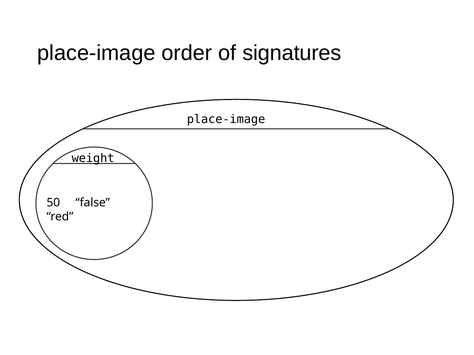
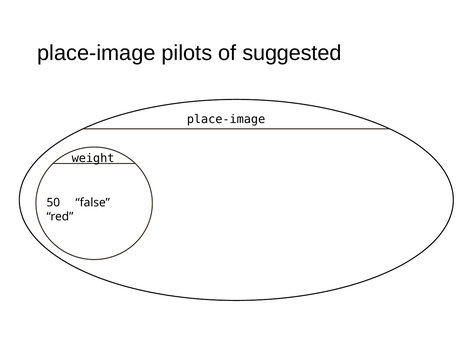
order: order -> pilots
signatures: signatures -> suggested
